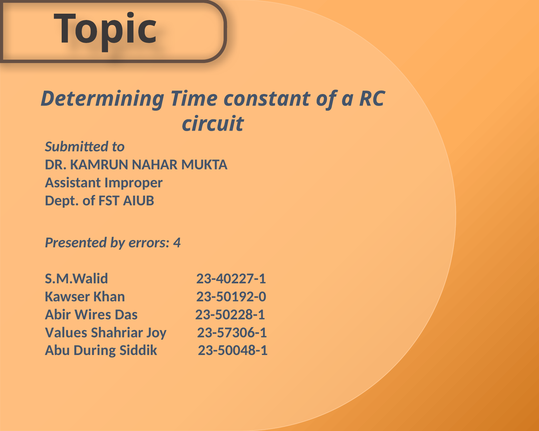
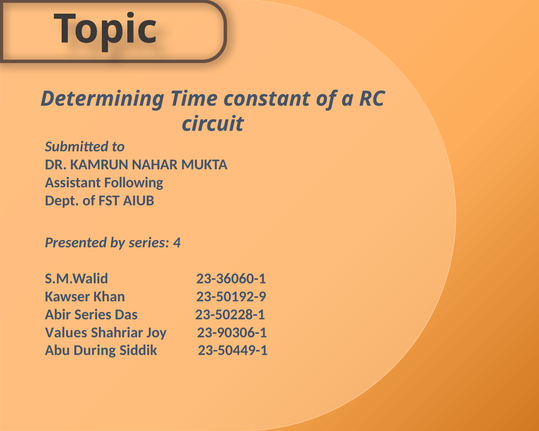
Improper: Improper -> Following
by errors: errors -> series
23-40227-1: 23-40227-1 -> 23-36060-1
23-50192-0: 23-50192-0 -> 23-50192-9
Abir Wires: Wires -> Series
23-57306-1: 23-57306-1 -> 23-90306-1
23-50048-1: 23-50048-1 -> 23-50449-1
